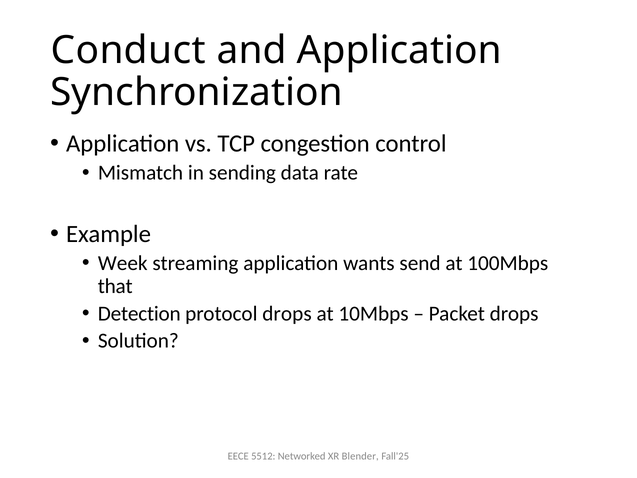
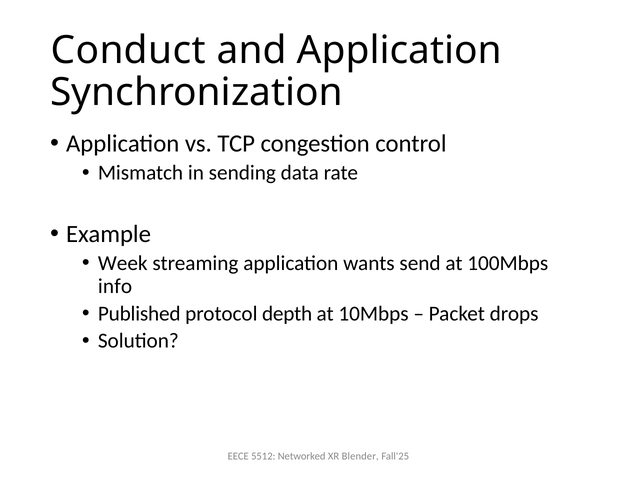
that: that -> info
Detection: Detection -> Published
protocol drops: drops -> depth
